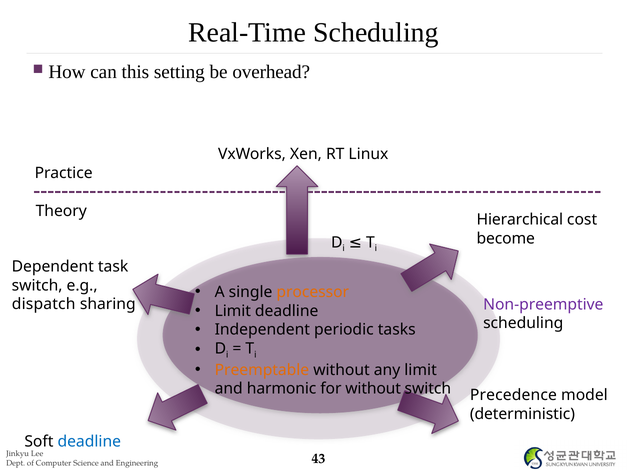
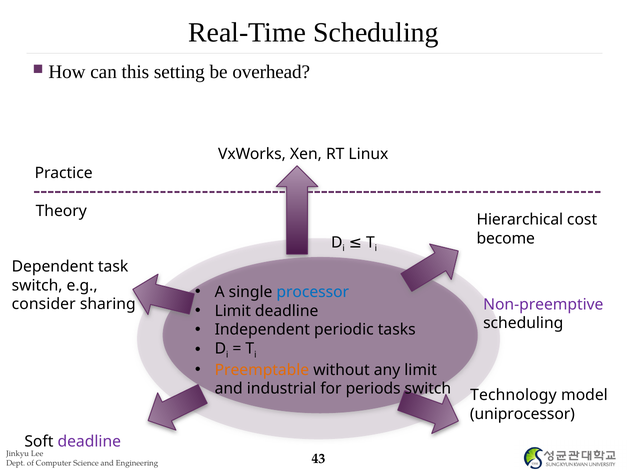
processor colour: orange -> blue
dispatch: dispatch -> consider
harmonic: harmonic -> industrial
for without: without -> periods
Precedence: Precedence -> Technology
deterministic: deterministic -> uniprocessor
deadline at (89, 442) colour: blue -> purple
